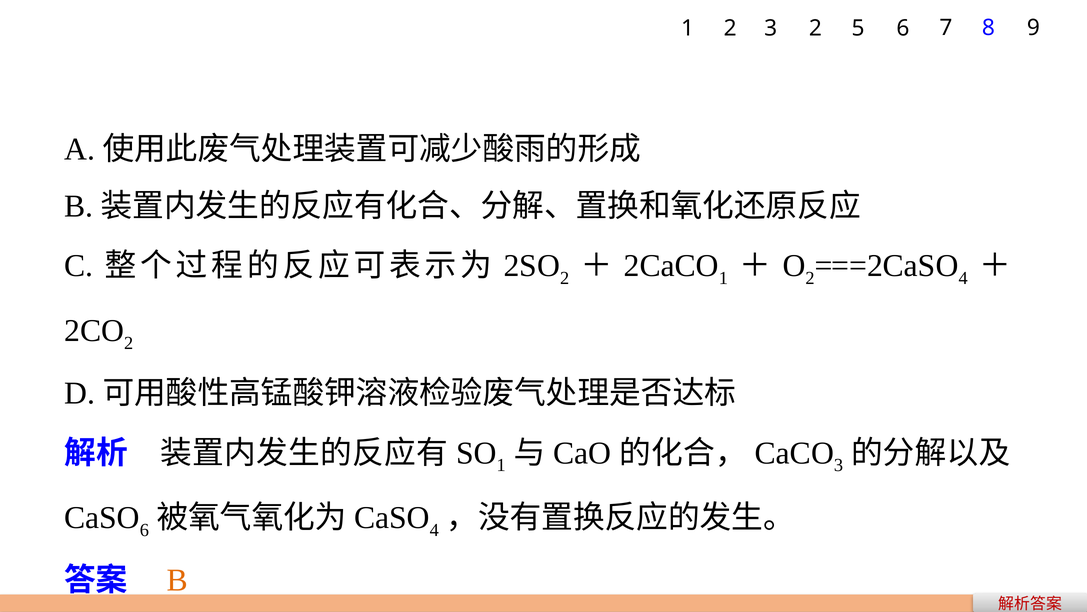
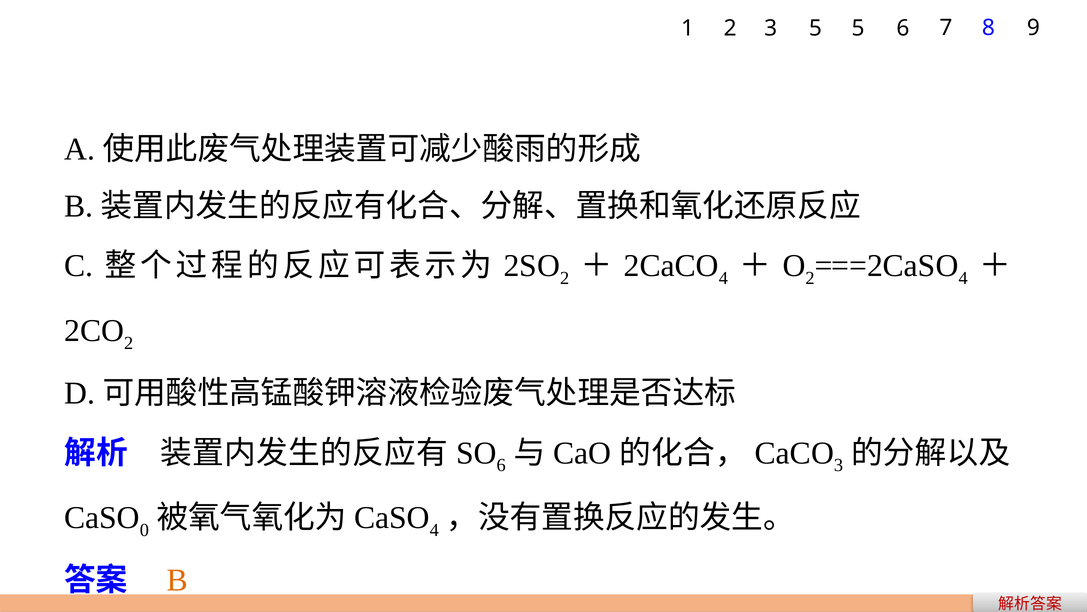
3 2: 2 -> 5
1 at (723, 278): 1 -> 4
1 at (501, 465): 1 -> 6
6 at (144, 530): 6 -> 0
